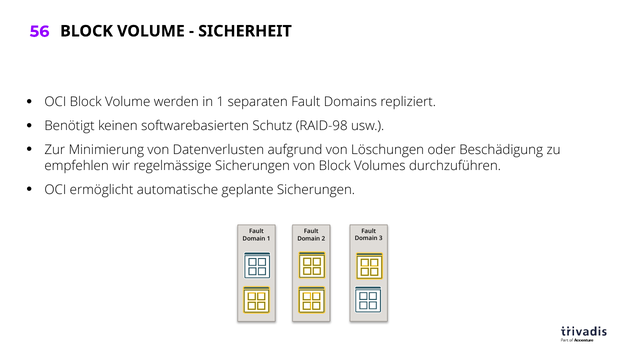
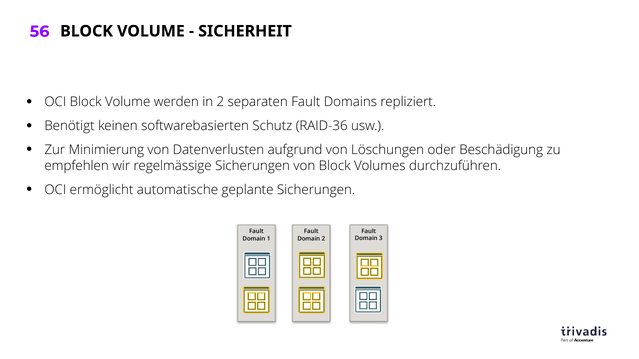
in 1: 1 -> 2
RAID-98: RAID-98 -> RAID-36
